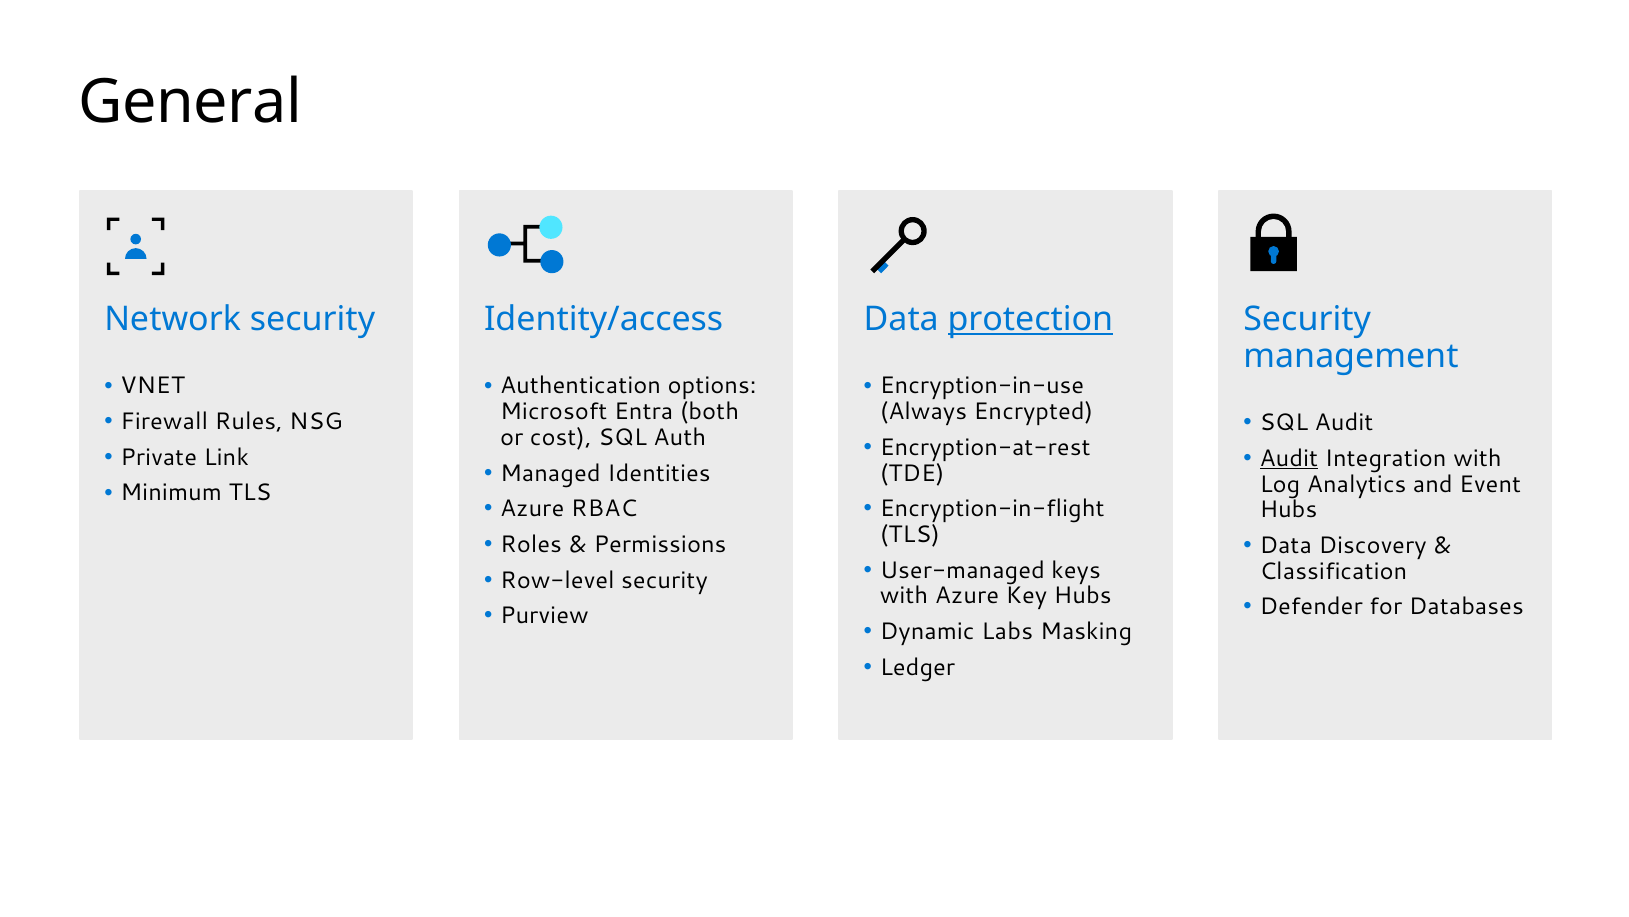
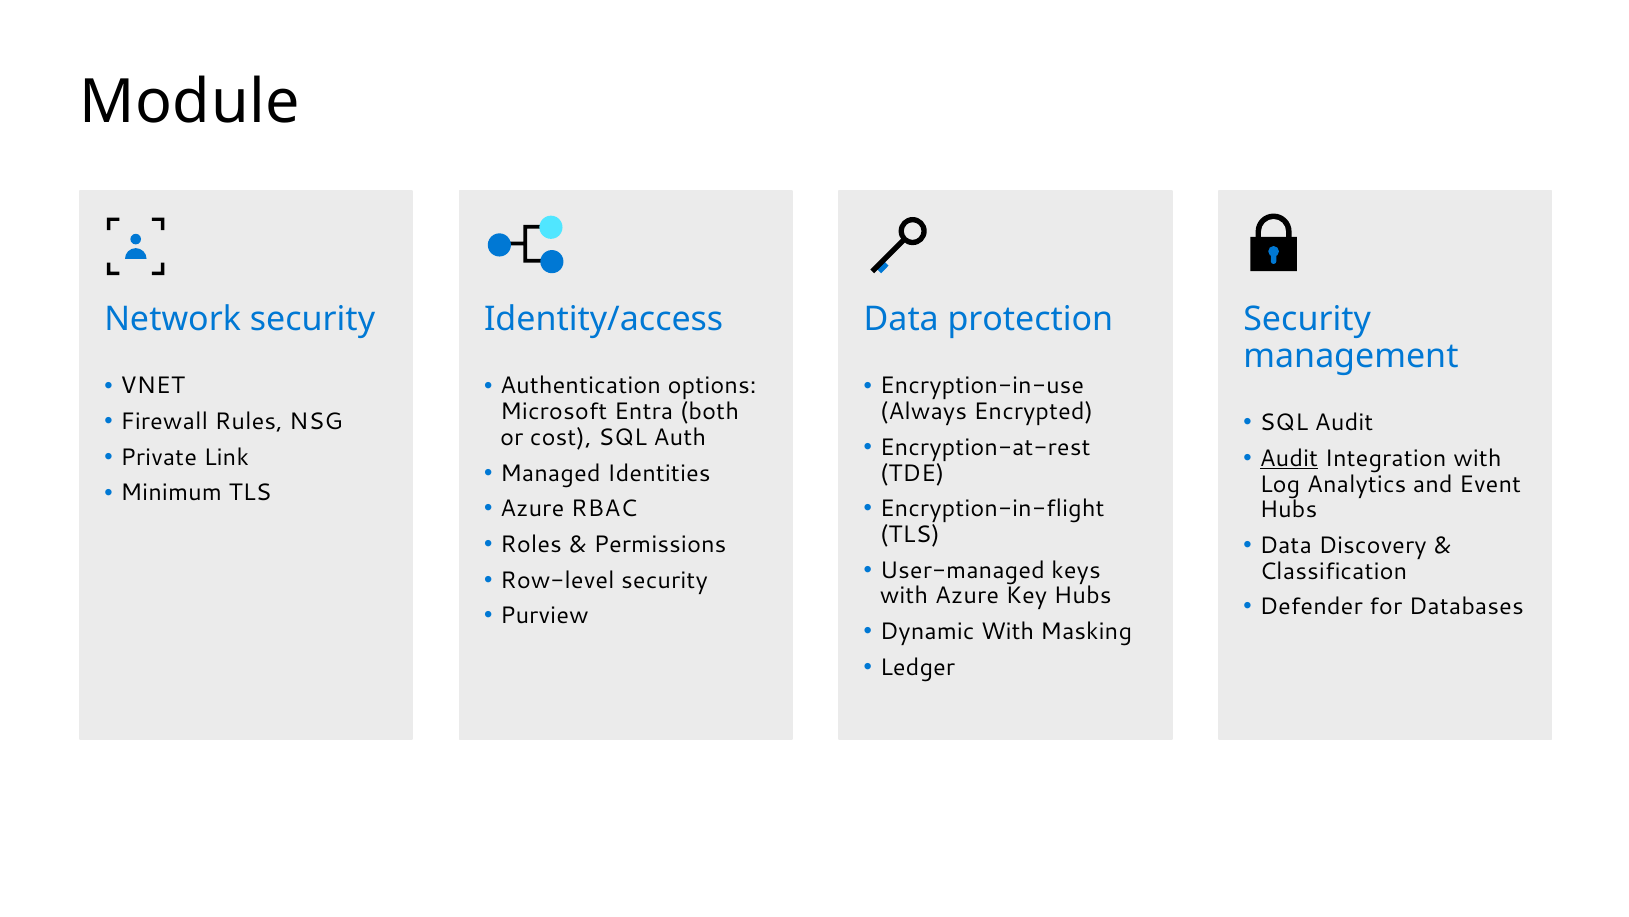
General: General -> Module
protection underline: present -> none
Dynamic Labs: Labs -> With
